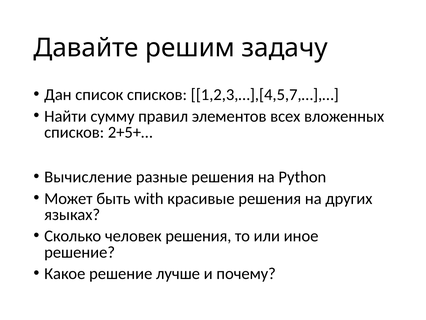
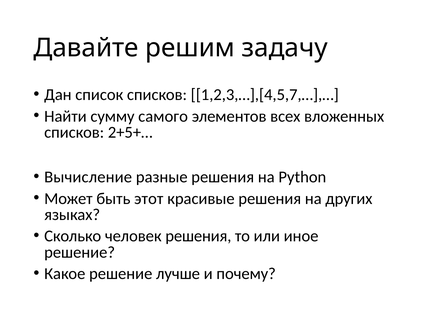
правил: правил -> самого
with: with -> этот
